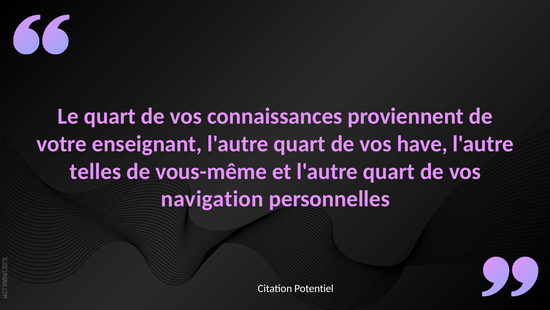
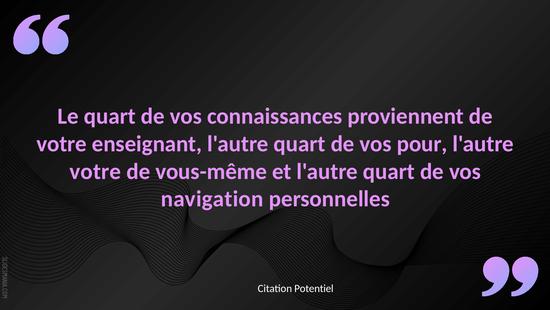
have: have -> pour
telles at (95, 171): telles -> votre
